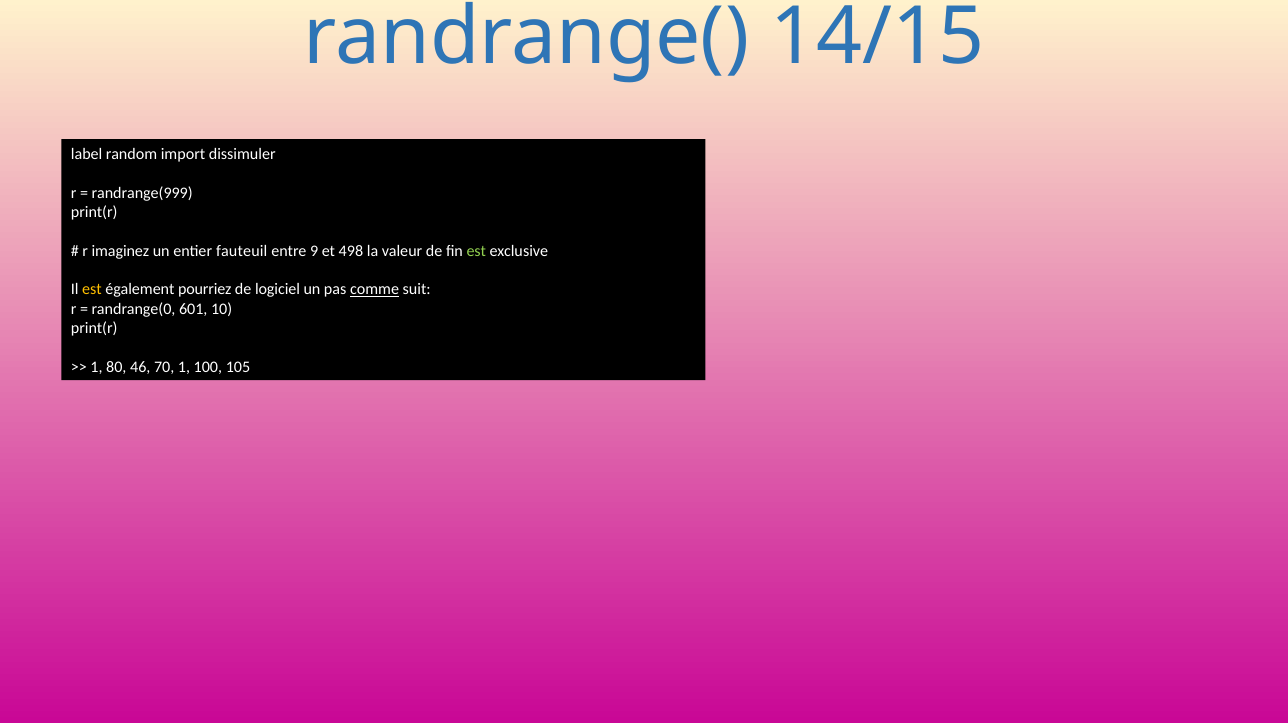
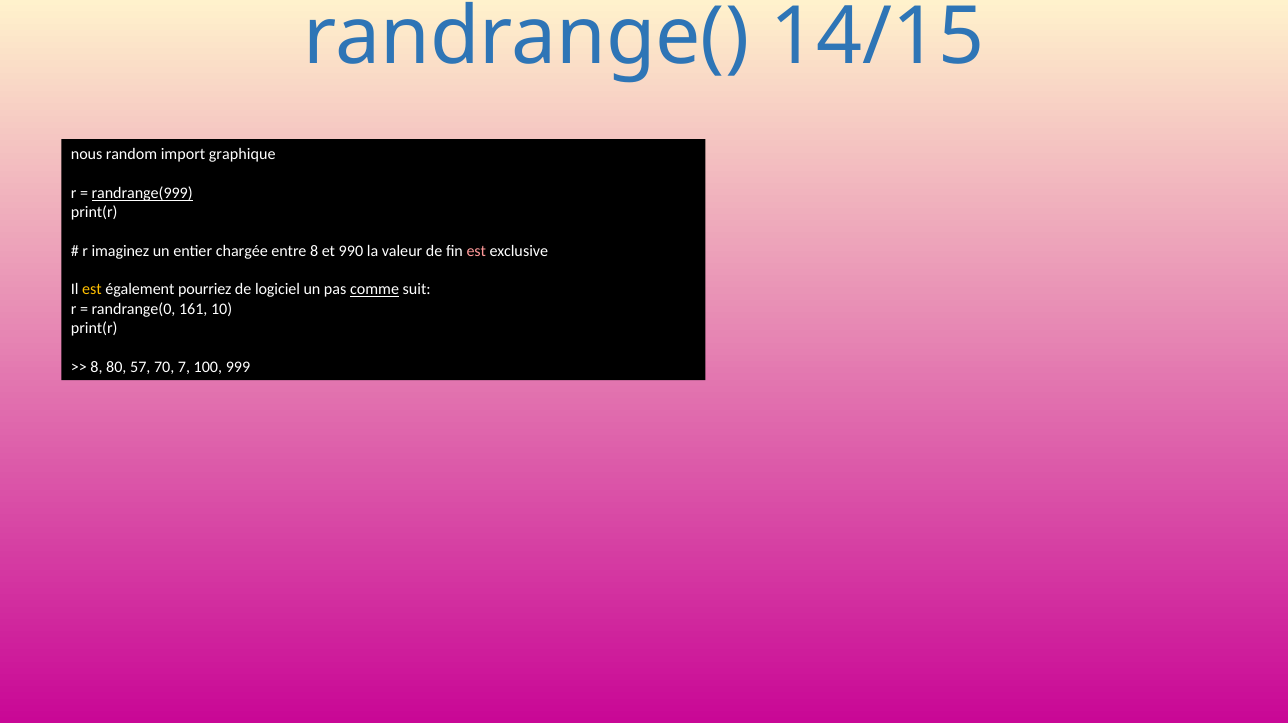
label: label -> nous
dissimuler: dissimuler -> graphique
randrange(999 underline: none -> present
fauteuil: fauteuil -> chargée
entre 9: 9 -> 8
498: 498 -> 990
est at (476, 251) colour: light green -> pink
601: 601 -> 161
1 at (97, 367): 1 -> 8
46: 46 -> 57
70 1: 1 -> 7
105: 105 -> 999
